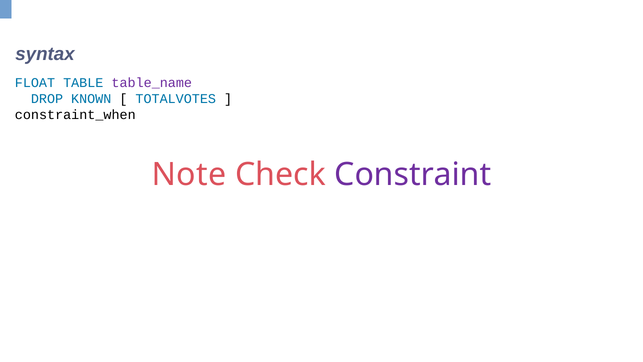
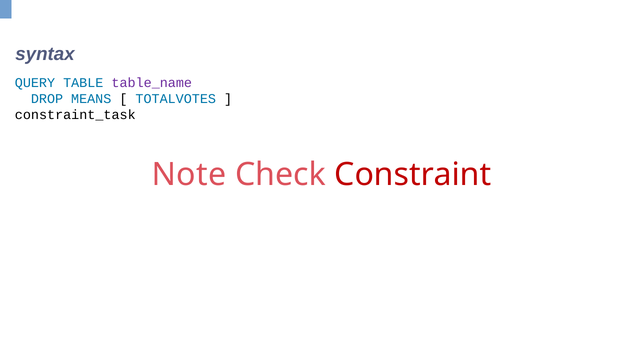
FLOAT: FLOAT -> QUERY
KNOWN: KNOWN -> MEANS
constraint_when: constraint_when -> constraint_task
Constraint colour: purple -> red
